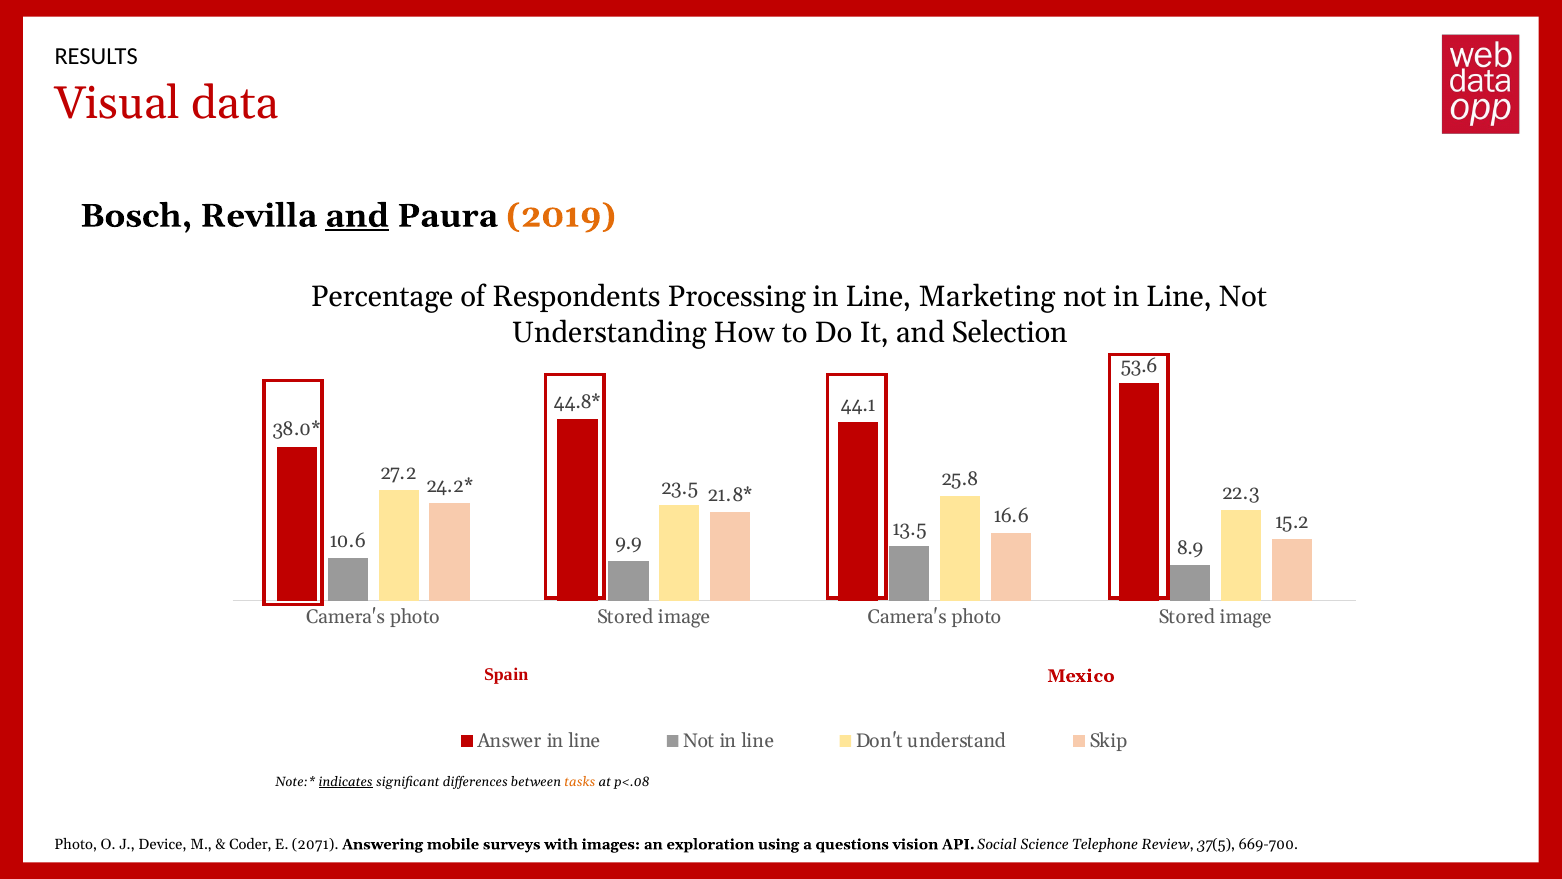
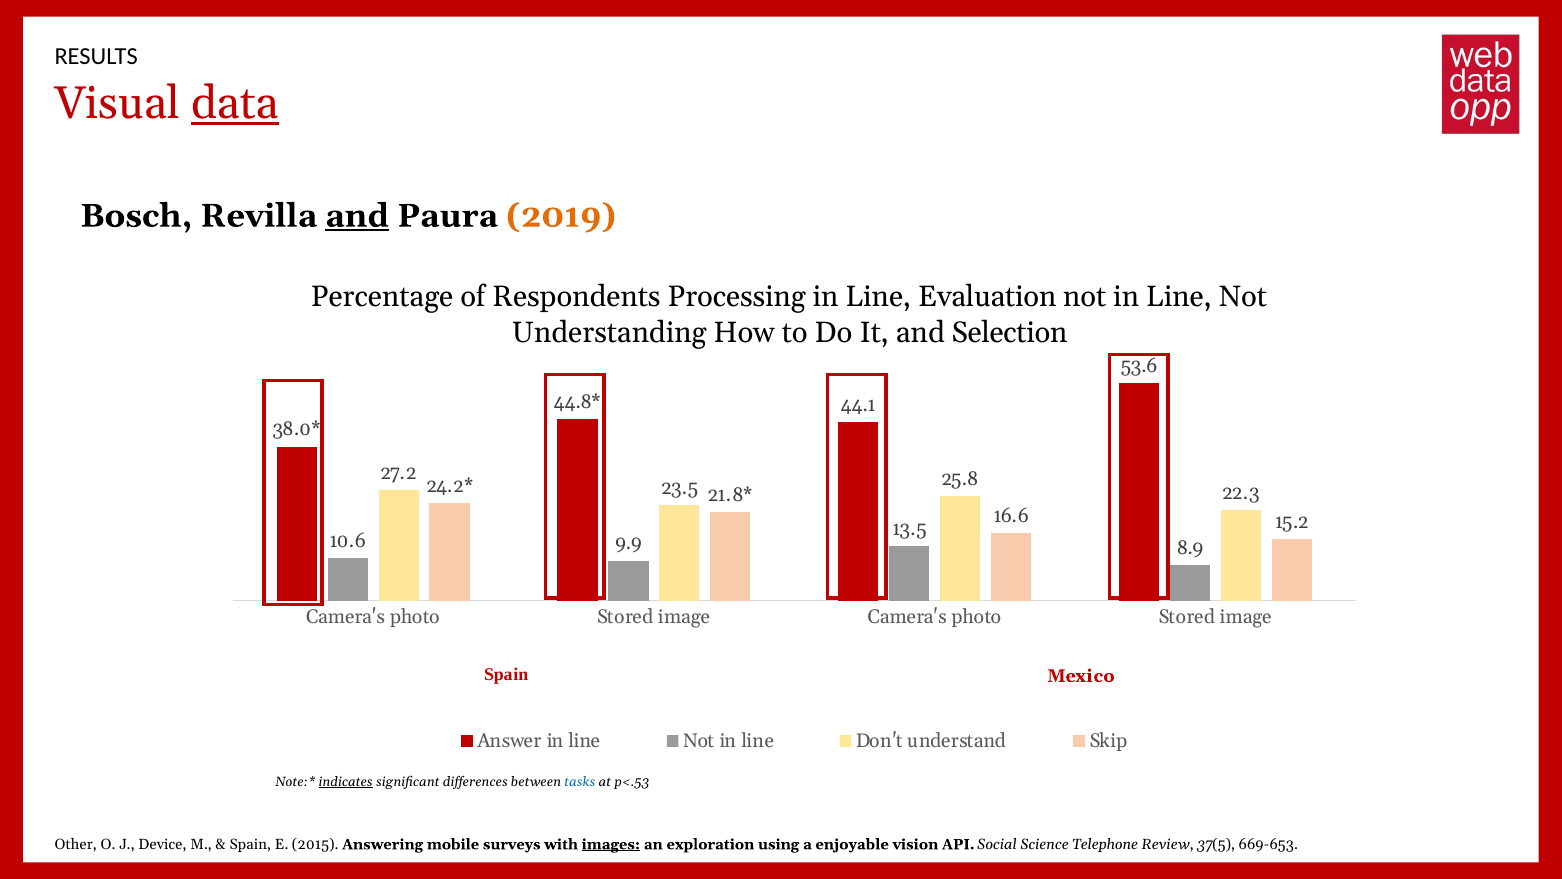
data underline: none -> present
Marketing: Marketing -> Evaluation
tasks colour: orange -> blue
p<.08: p<.08 -> p<.53
Photo at (76, 844): Photo -> Other
Coder at (250, 844): Coder -> Spain
2071: 2071 -> 2015
images underline: none -> present
questions: questions -> enjoyable
669-700: 669-700 -> 669-653
